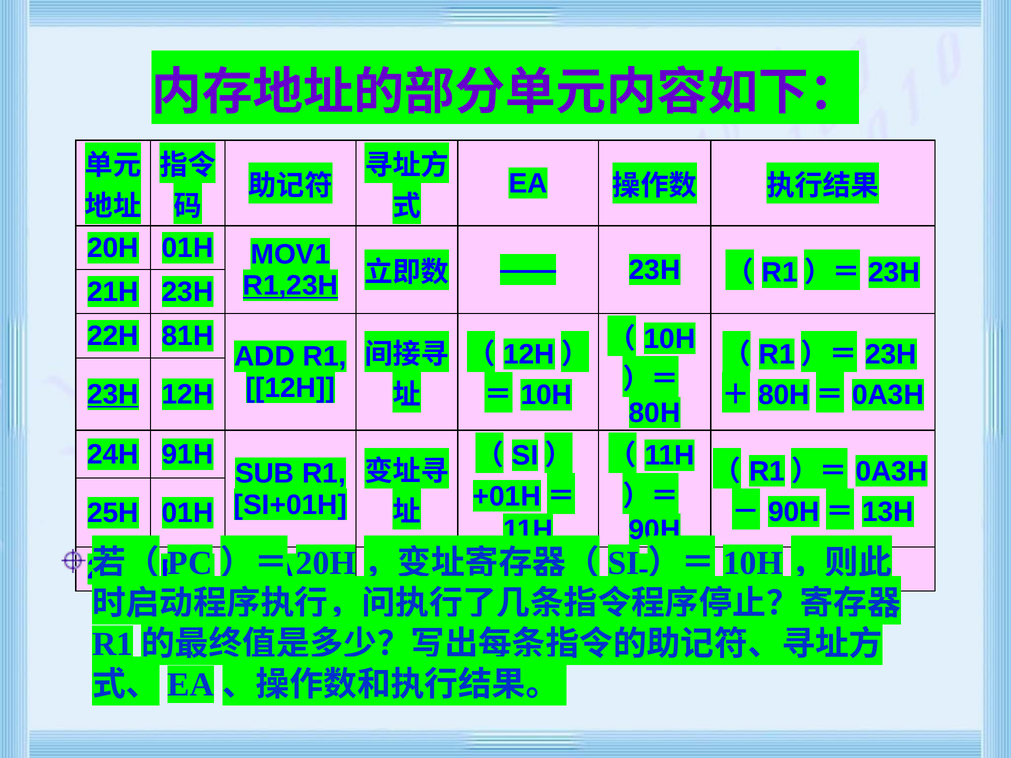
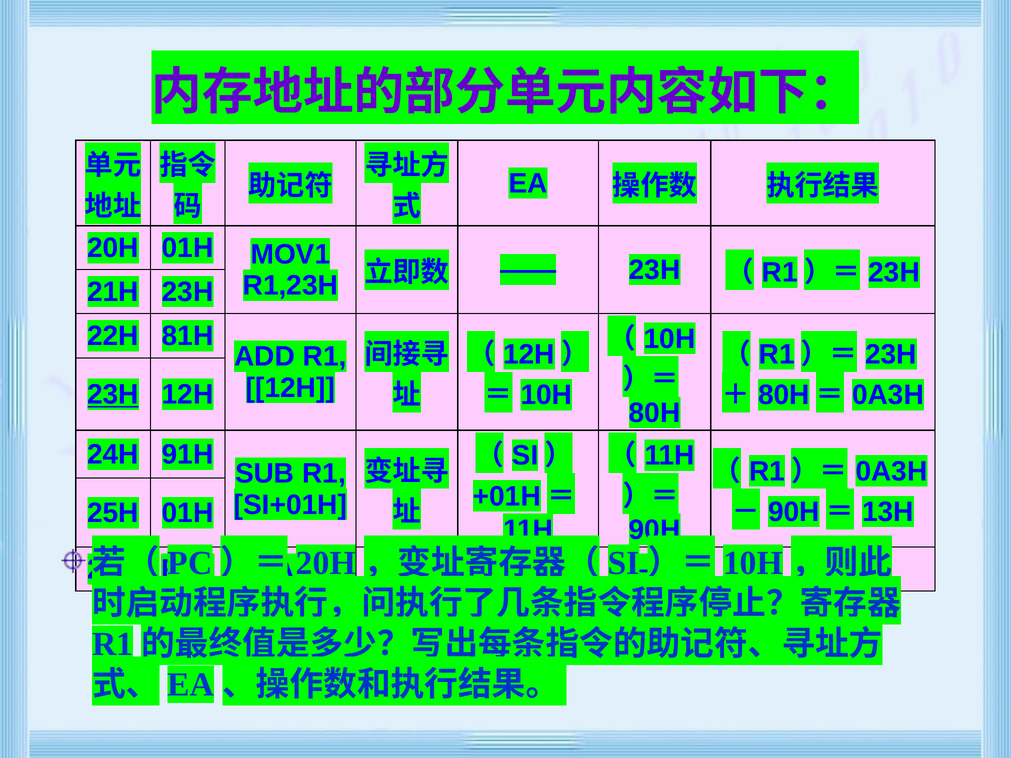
R1,23H underline: present -> none
